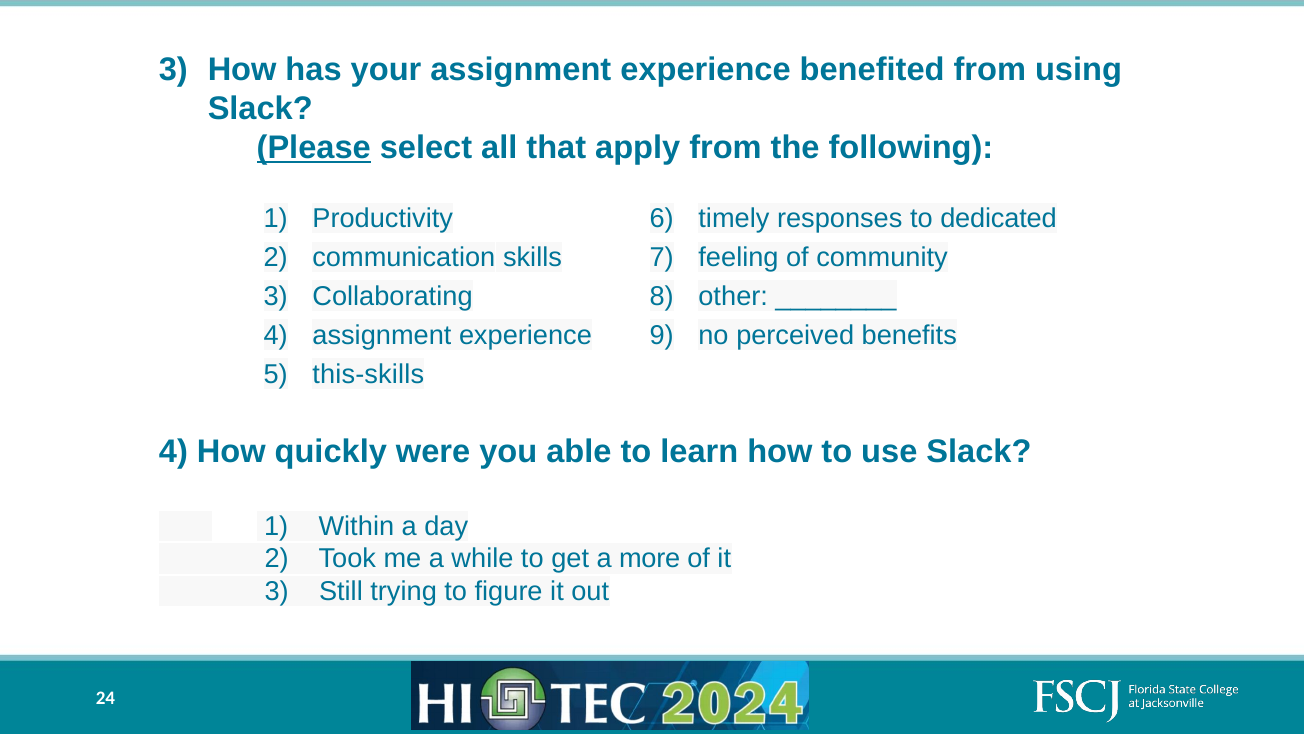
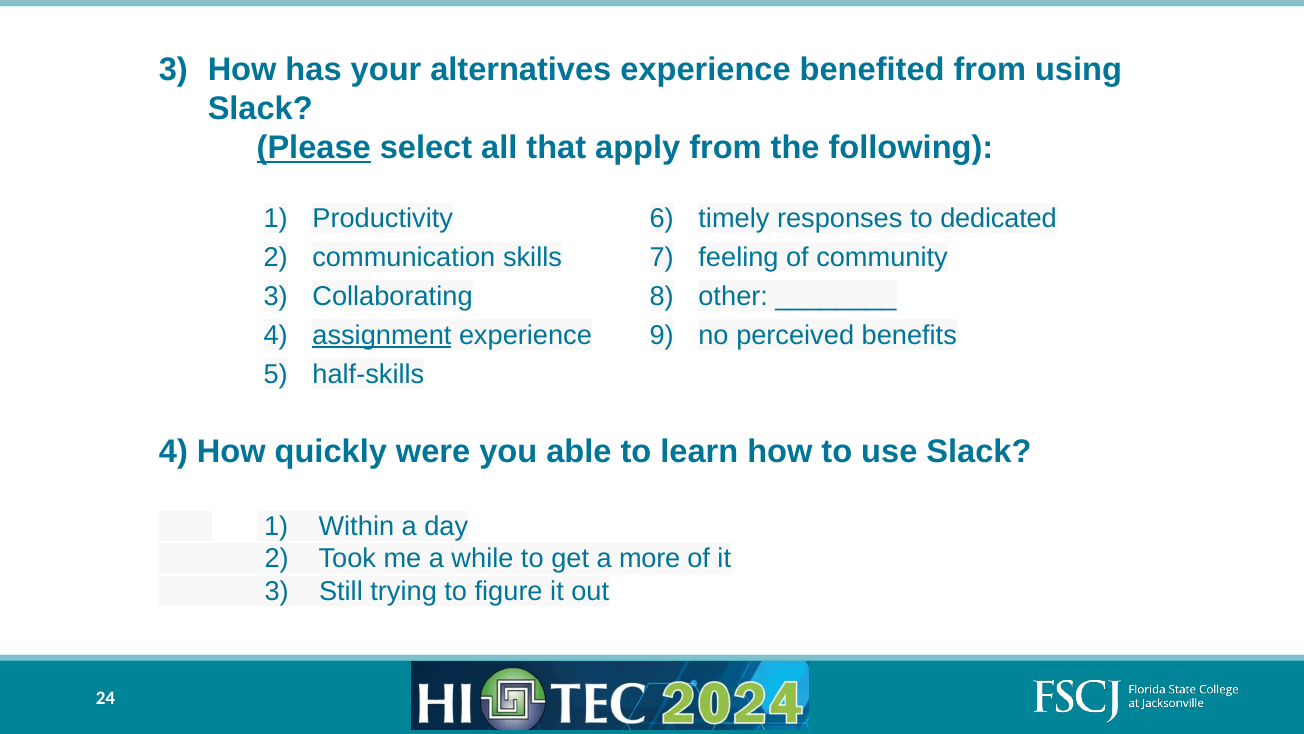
your assignment: assignment -> alternatives
assignment at (382, 335) underline: none -> present
this-skills: this-skills -> half-skills
